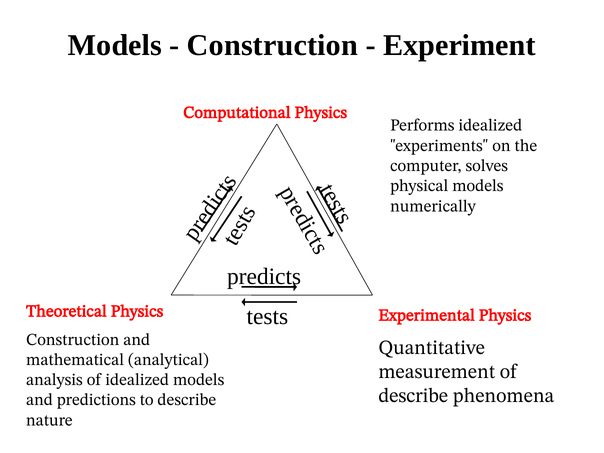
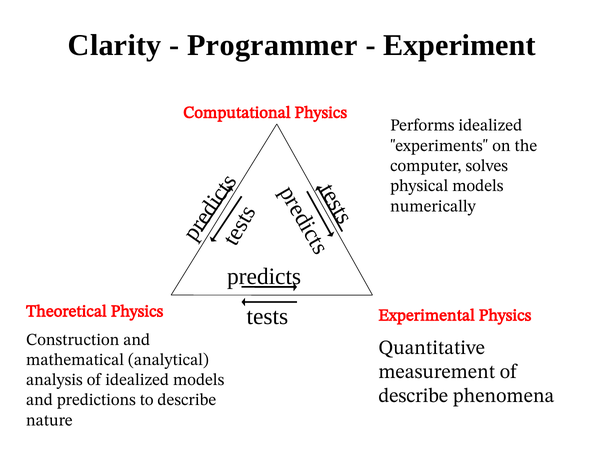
Models at (115, 45): Models -> Clarity
Construction at (272, 45): Construction -> Programmer
